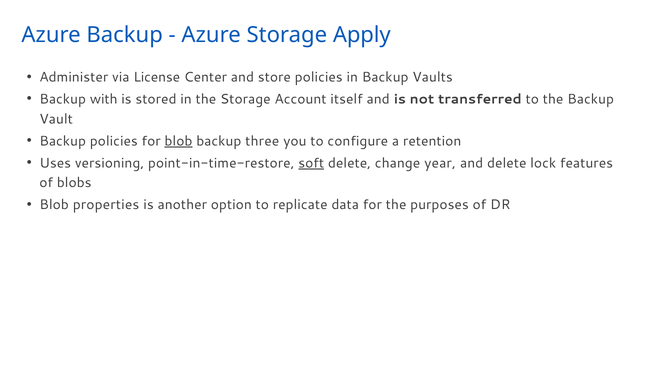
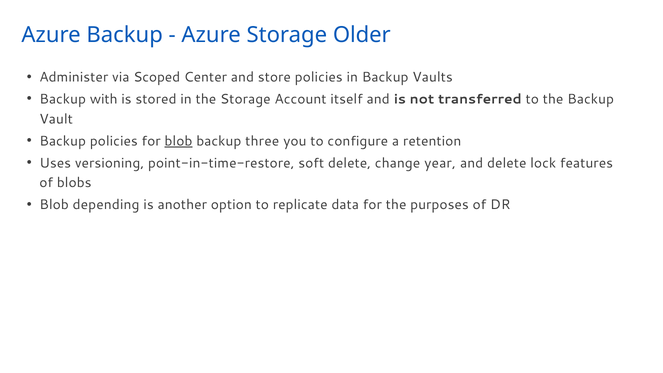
Apply: Apply -> Older
License: License -> Scoped
soft underline: present -> none
properties: properties -> depending
